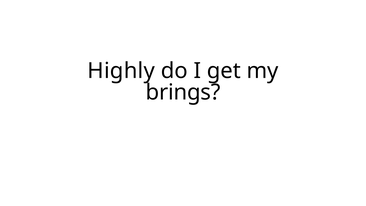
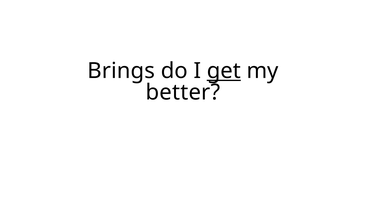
Highly: Highly -> Brings
get underline: none -> present
brings: brings -> better
